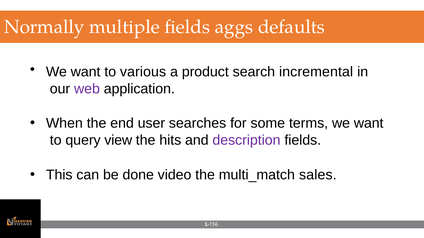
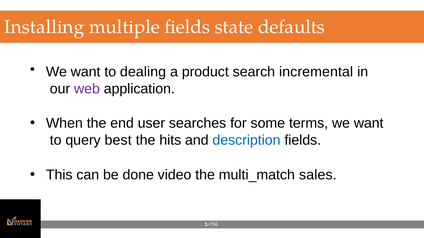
Normally: Normally -> Installing
aggs: aggs -> state
various: various -> dealing
view: view -> best
description colour: purple -> blue
